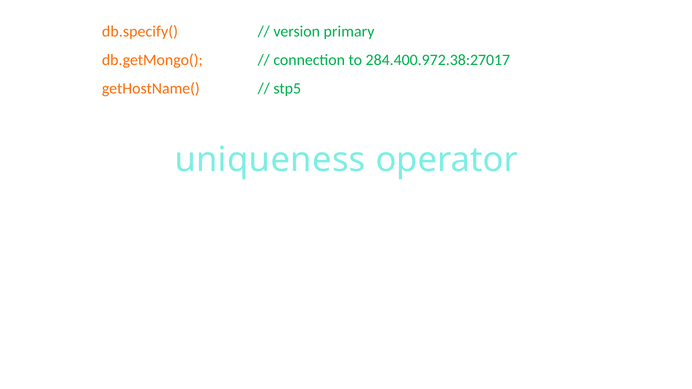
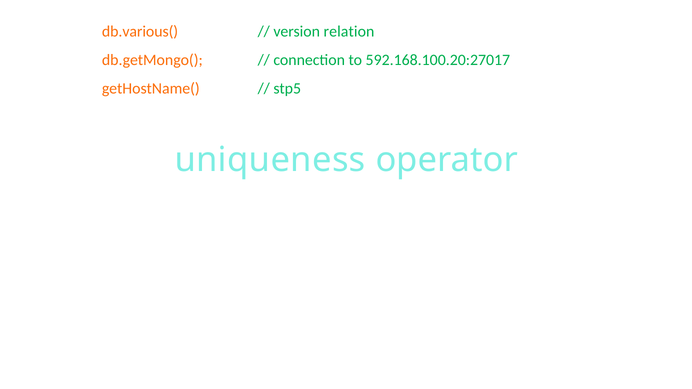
db.specify(: db.specify( -> db.various(
primary: primary -> relation
284.400.972.38:27017: 284.400.972.38:27017 -> 592.168.100.20:27017
